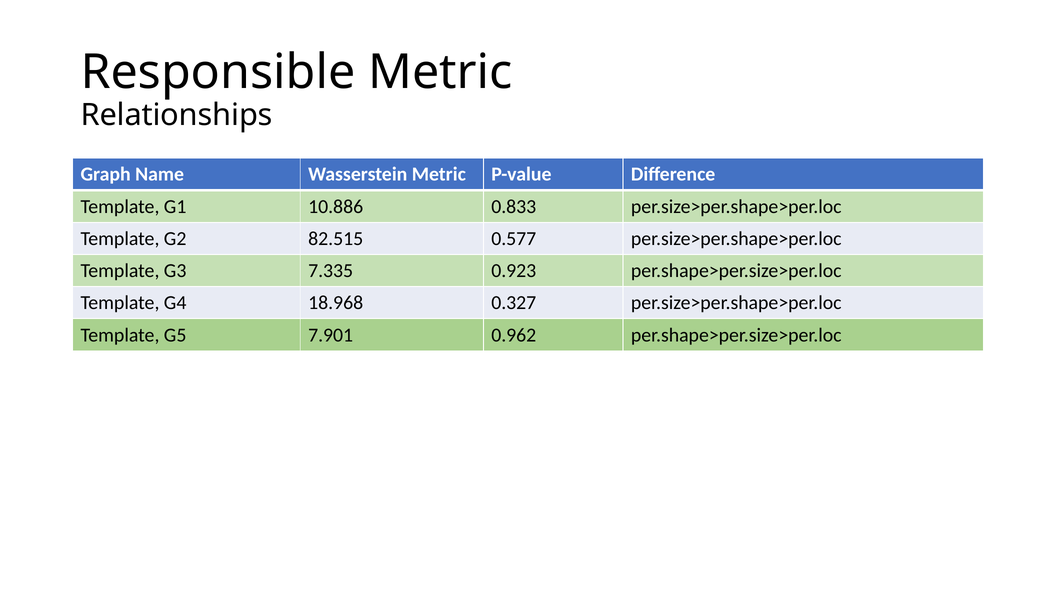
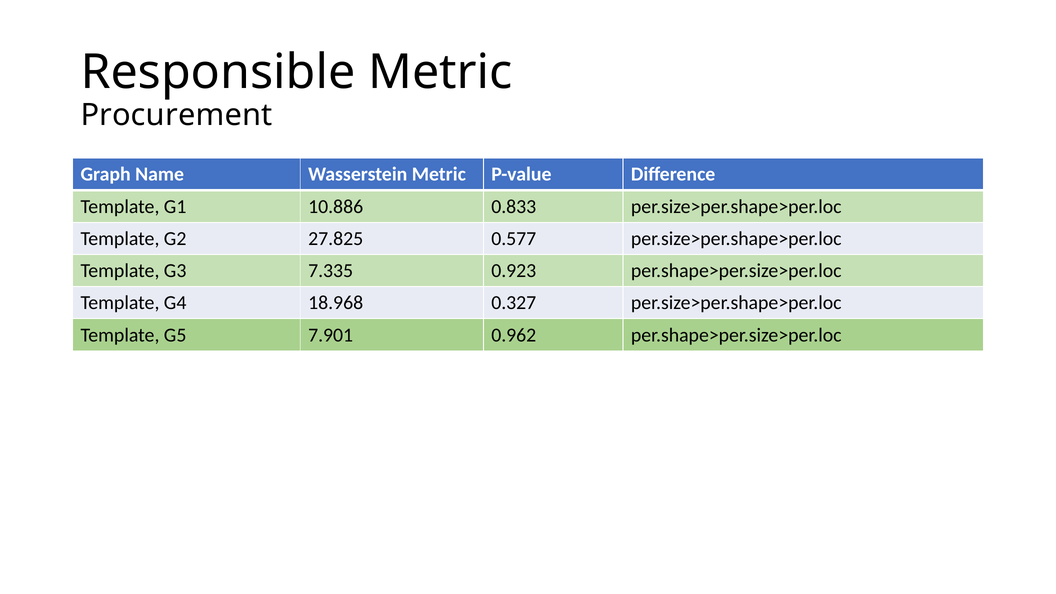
Relationships: Relationships -> Procurement
82.515: 82.515 -> 27.825
